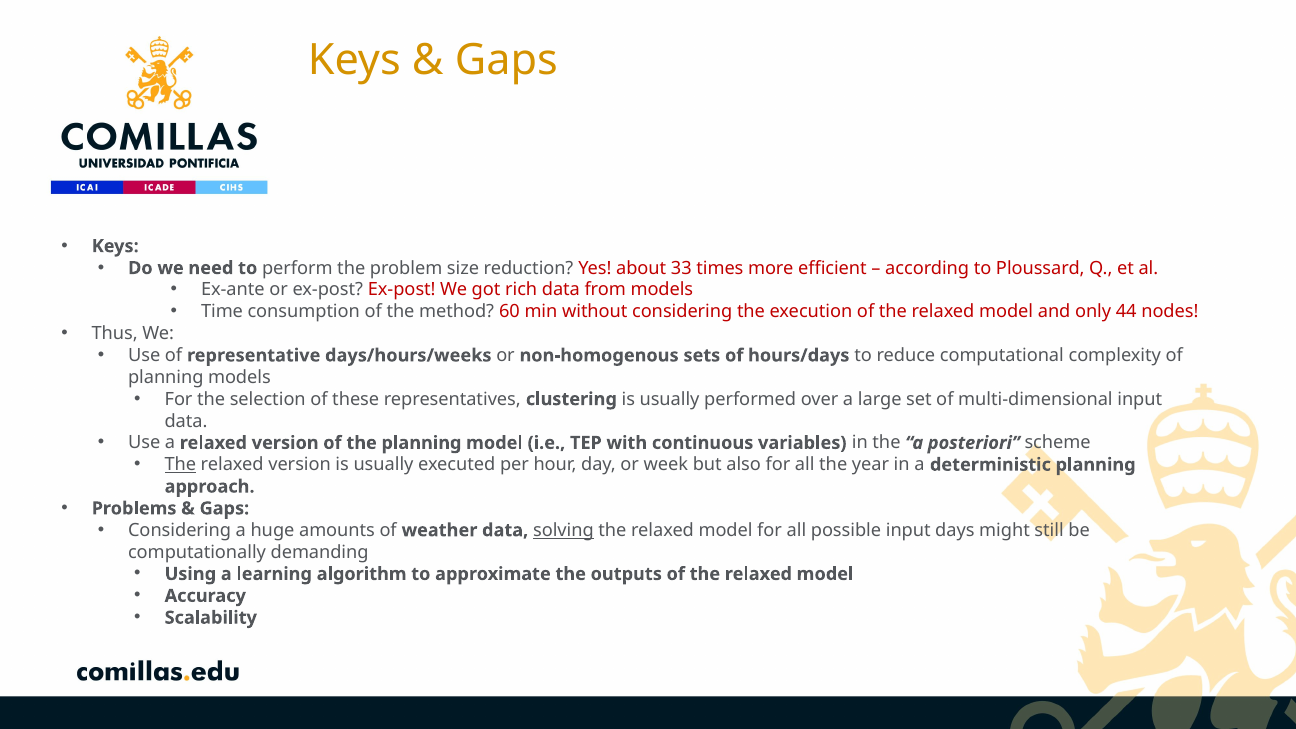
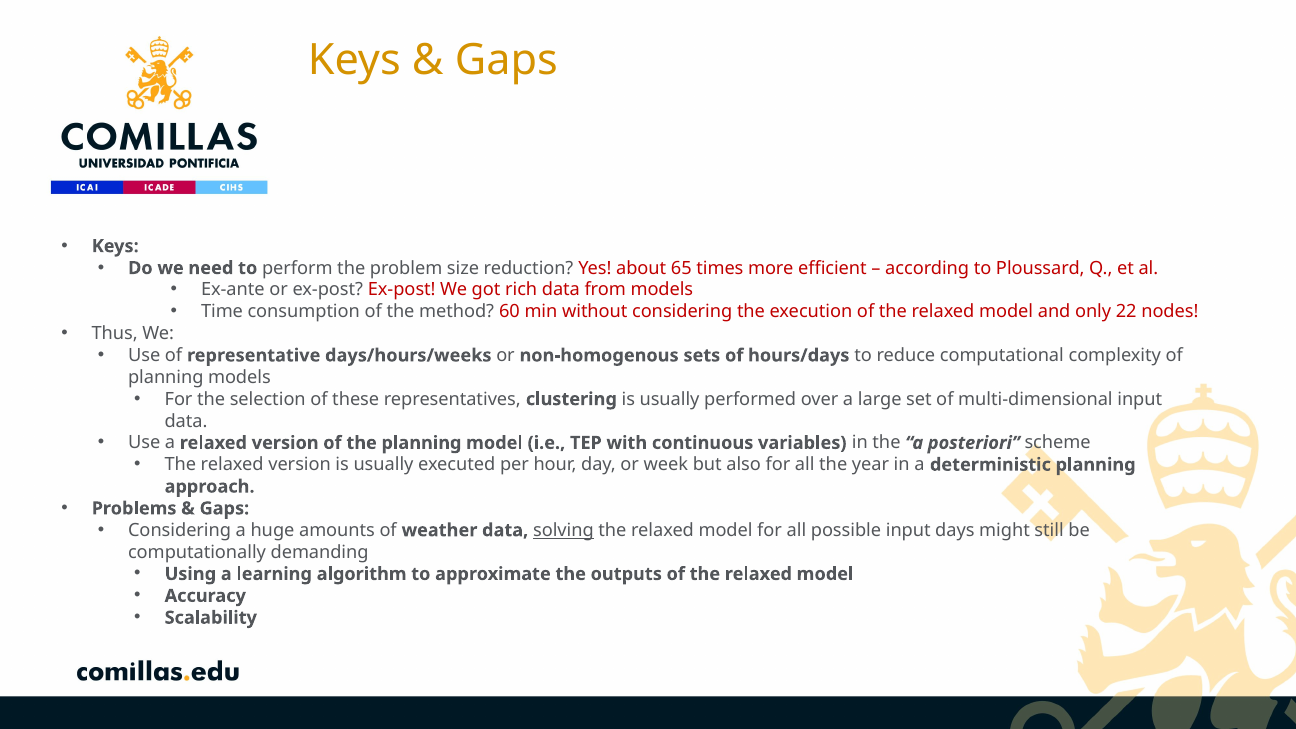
33: 33 -> 65
44: 44 -> 22
The at (180, 465) underline: present -> none
